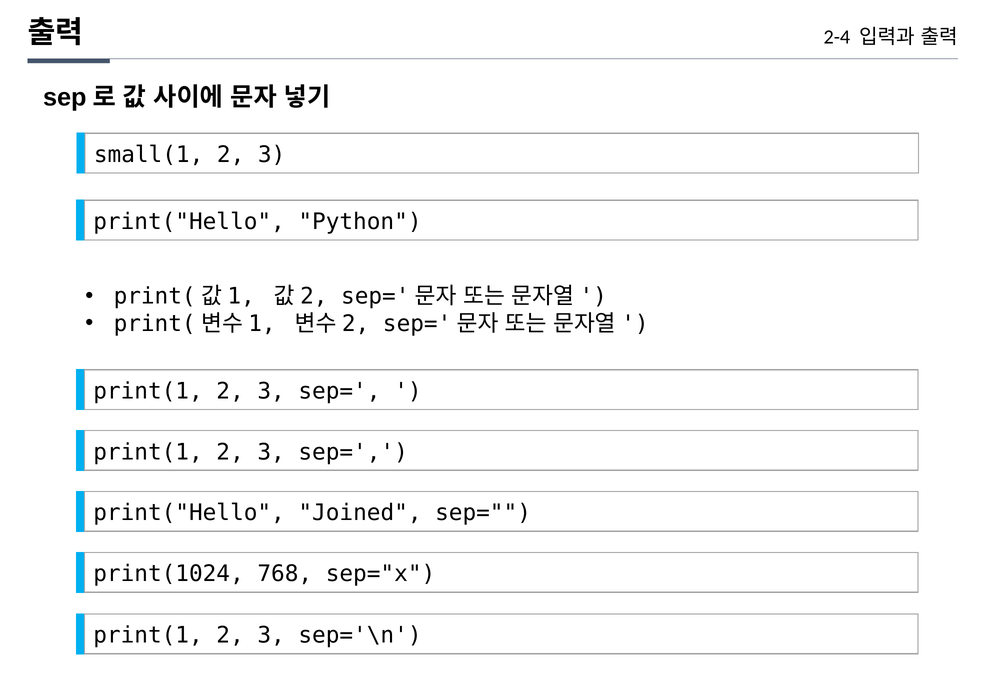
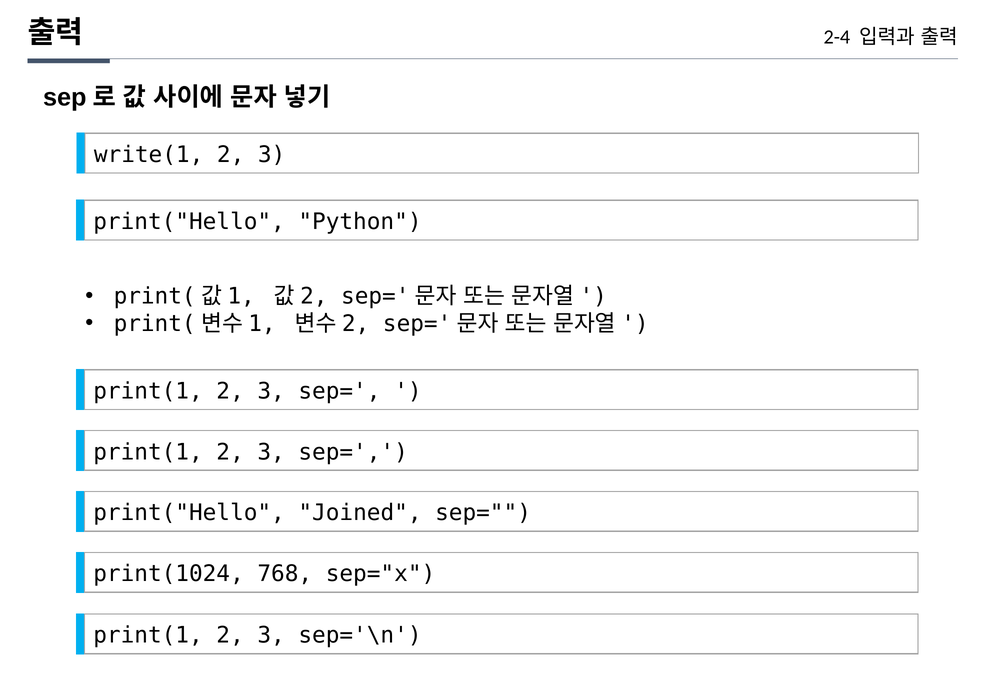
small(1: small(1 -> write(1
